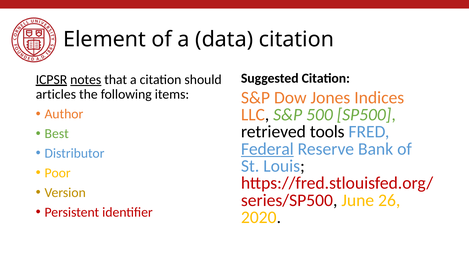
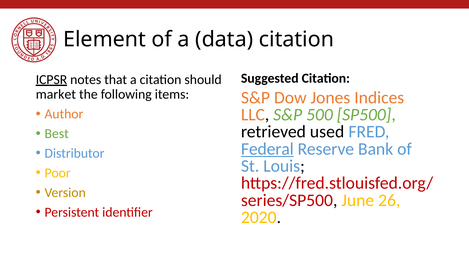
notes underline: present -> none
articles: articles -> market
tools: tools -> used
